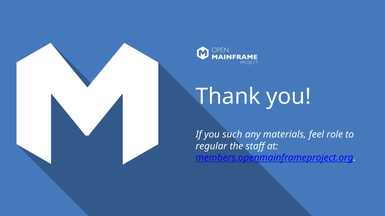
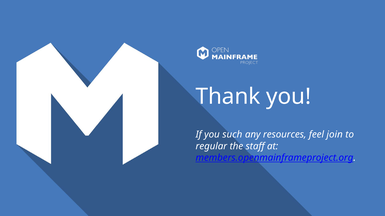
materials: materials -> resources
role: role -> join
